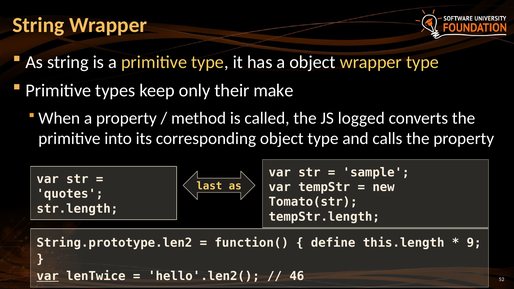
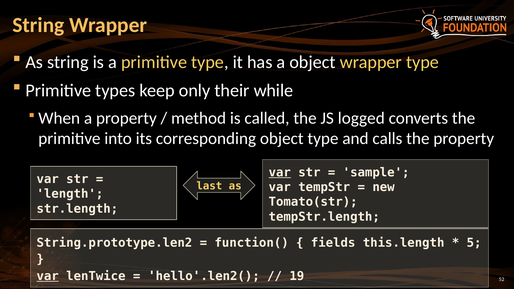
make: make -> while
var at (280, 172) underline: none -> present
quotes: quotes -> length
define: define -> fields
9: 9 -> 5
46: 46 -> 19
